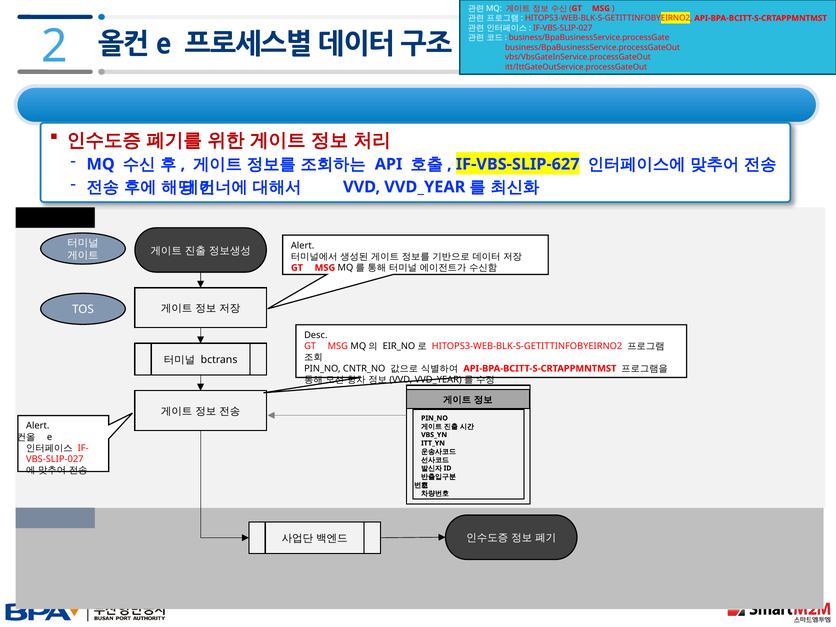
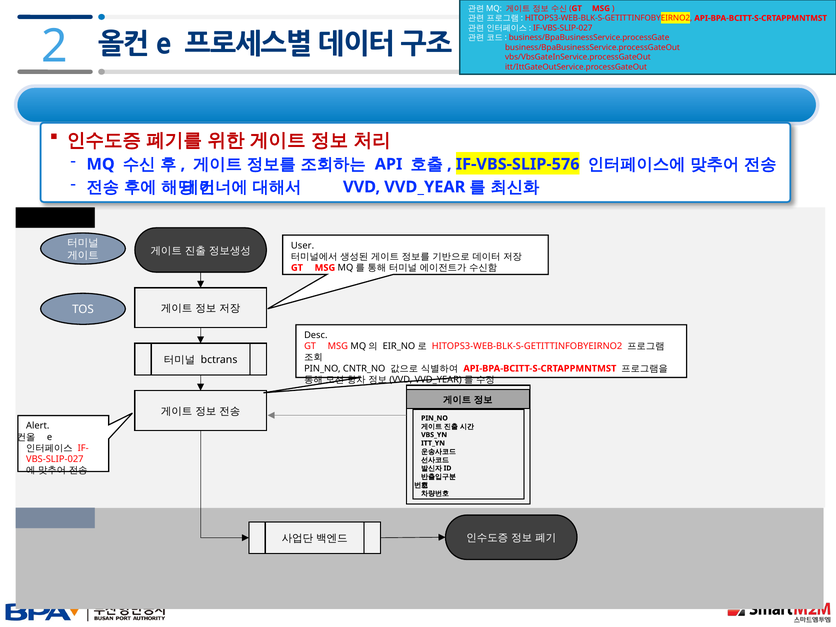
IF-VBS-SLIP-627: IF-VBS-SLIP-627 -> IF-VBS-SLIP-576
Alert at (303, 245): Alert -> User
